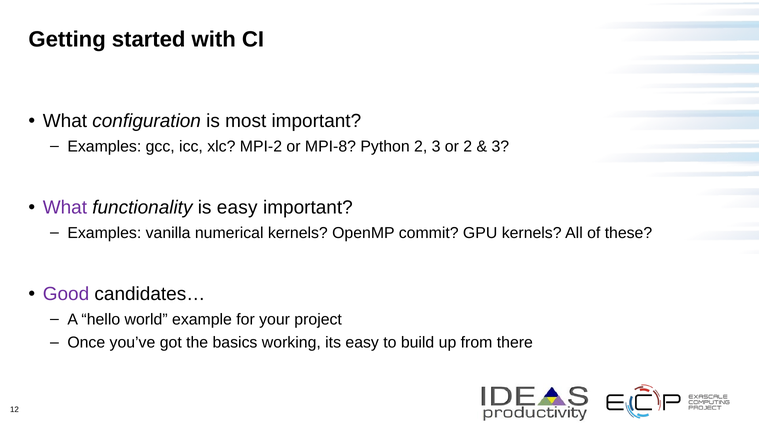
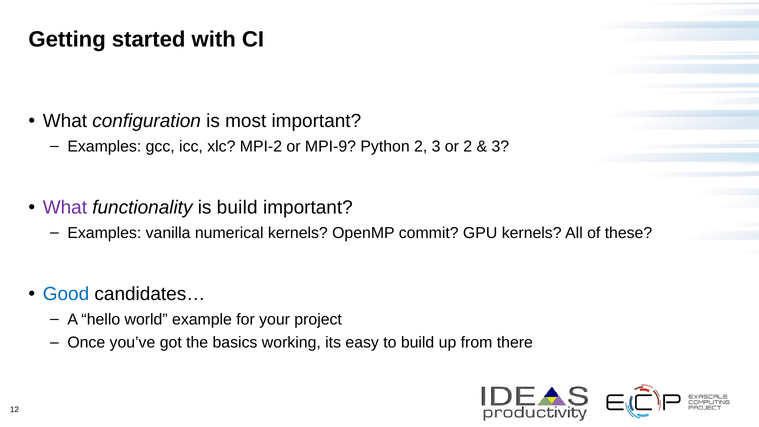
MPI-8: MPI-8 -> MPI-9
is easy: easy -> build
Good colour: purple -> blue
